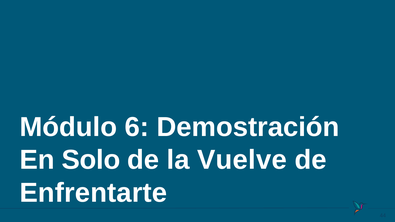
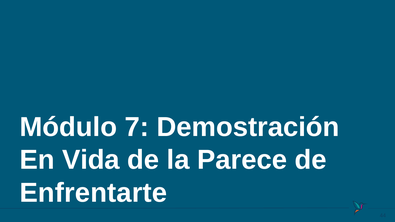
6: 6 -> 7
Solo: Solo -> Vida
Vuelve: Vuelve -> Parece
